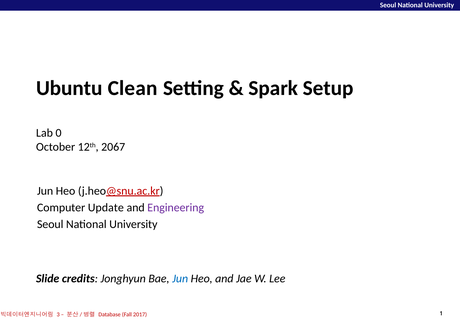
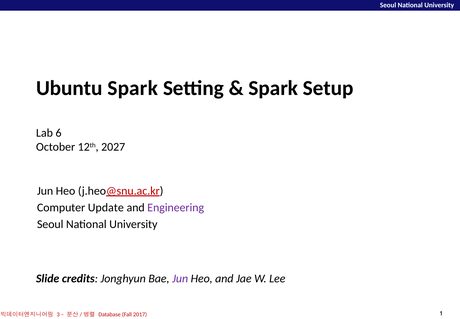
Ubuntu Clean: Clean -> Spark
0: 0 -> 6
2067: 2067 -> 2027
Jun at (180, 278) colour: blue -> purple
